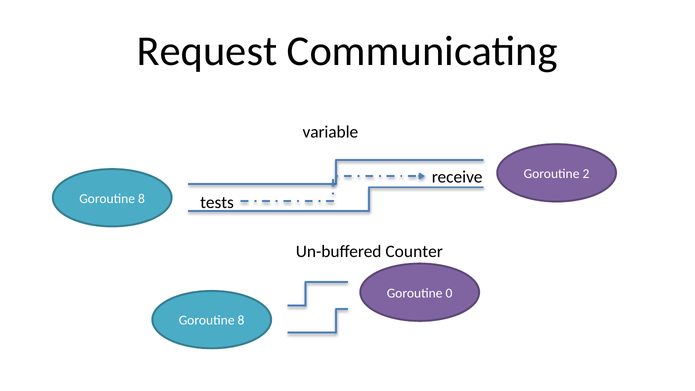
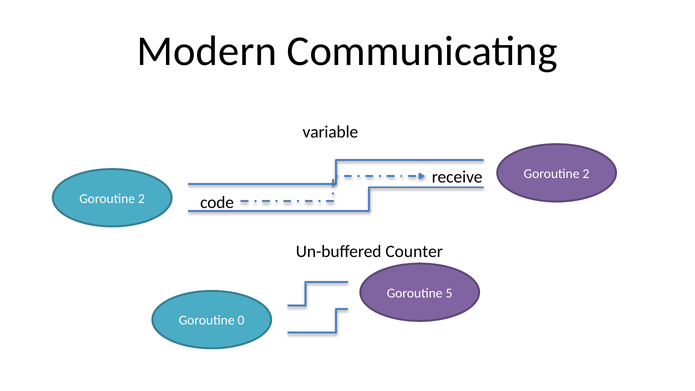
Request: Request -> Modern
8 at (142, 199): 8 -> 2
tests: tests -> code
0: 0 -> 5
8 at (241, 320): 8 -> 0
